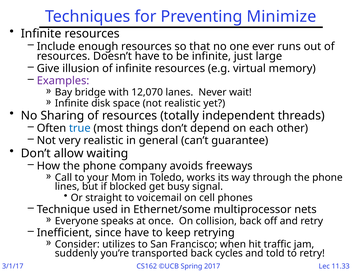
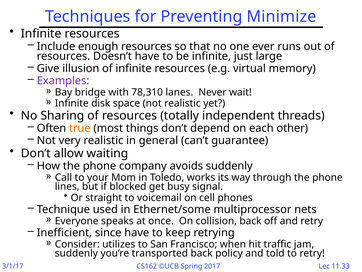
12,070: 12,070 -> 78,310
true colour: blue -> orange
avoids freeways: freeways -> suddenly
cycles: cycles -> policy
